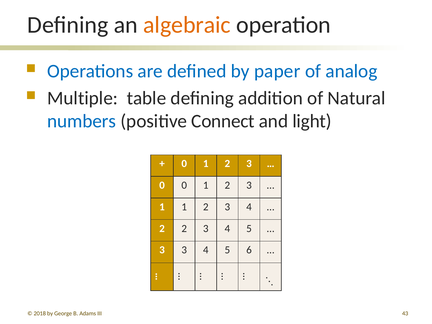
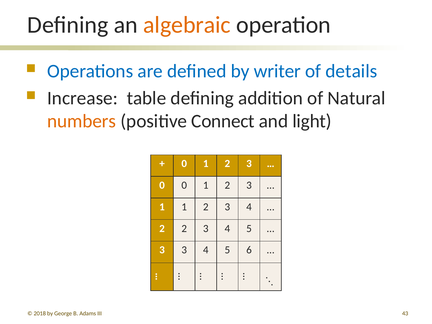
paper: paper -> writer
analog: analog -> details
Multiple: Multiple -> Increase
numbers colour: blue -> orange
